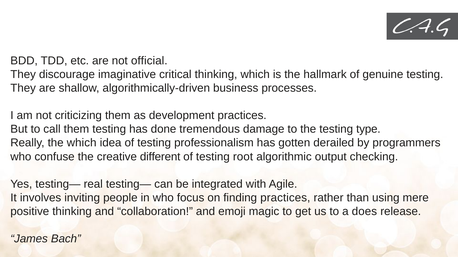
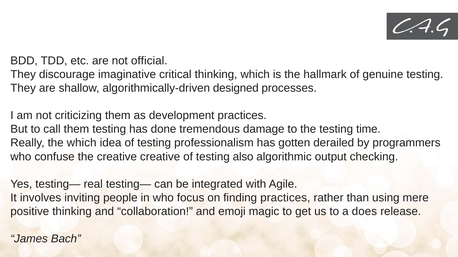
business: business -> designed
type: type -> time
creative different: different -> creative
root: root -> also
